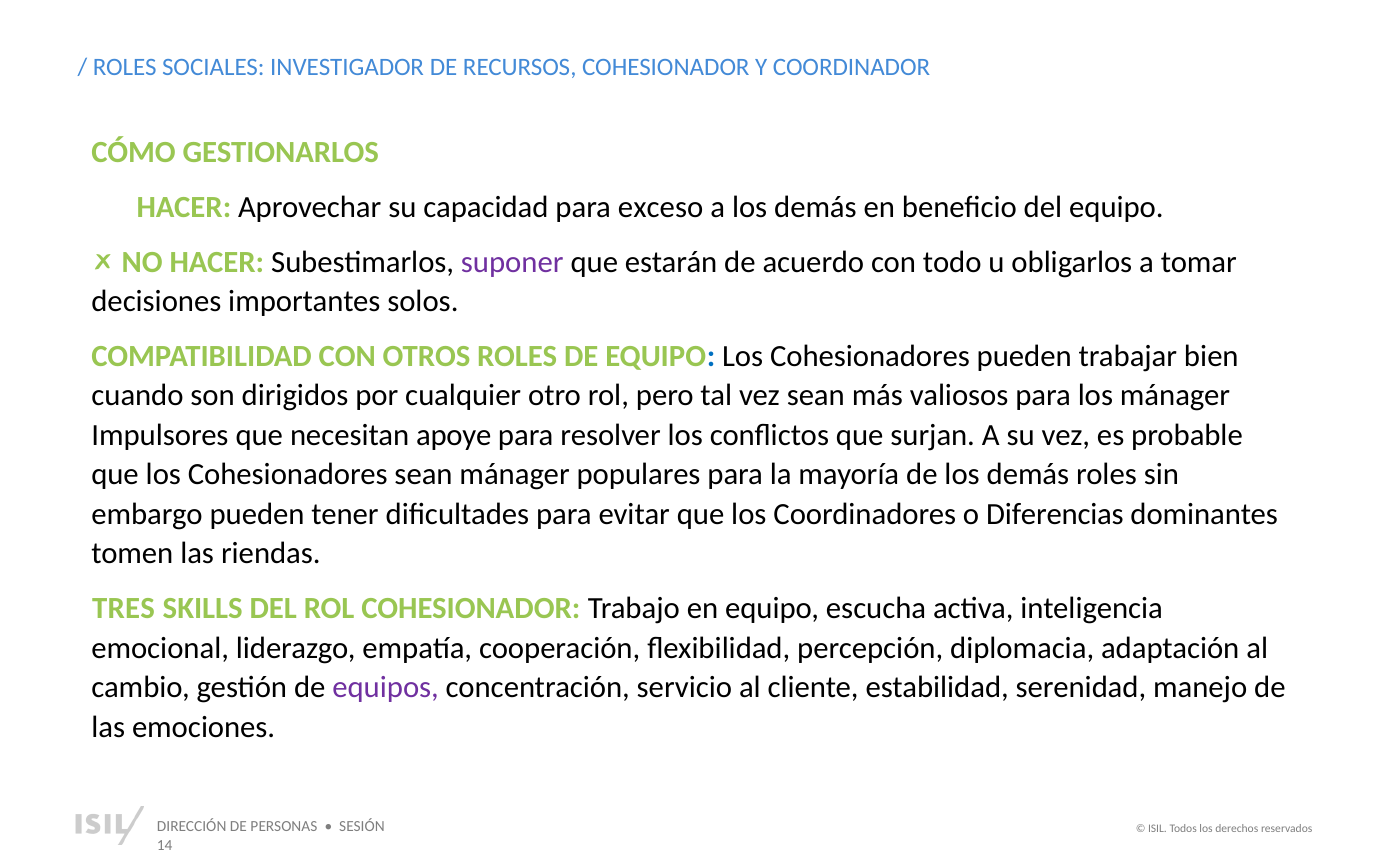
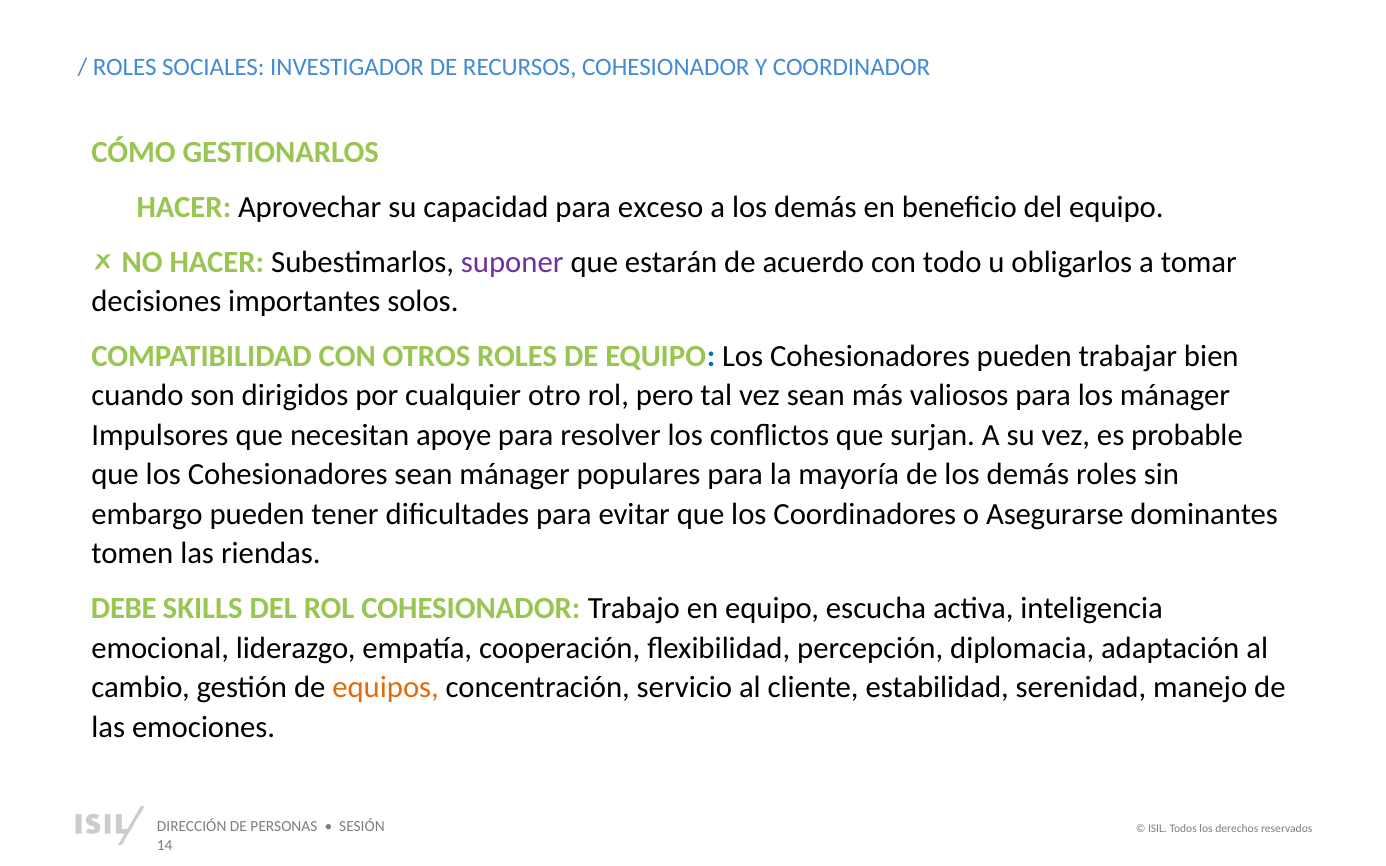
Diferencias: Diferencias -> Asegurarse
TRES: TRES -> DEBE
equipos colour: purple -> orange
